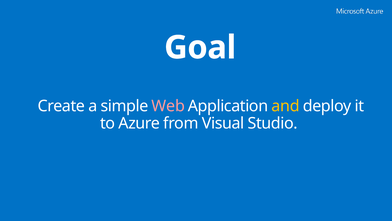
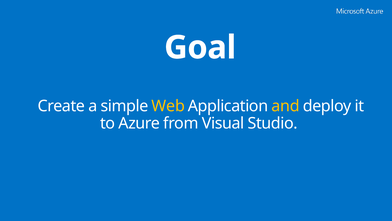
Web colour: pink -> yellow
